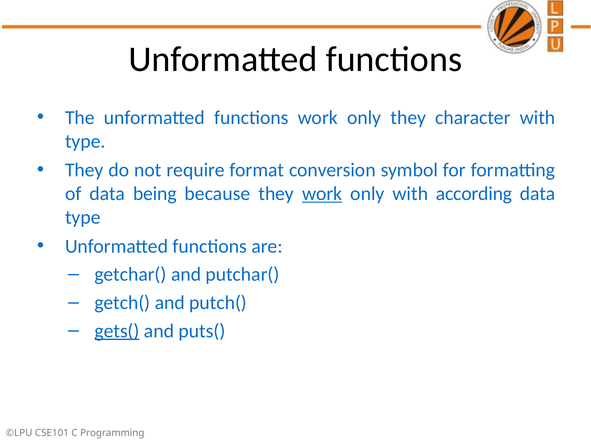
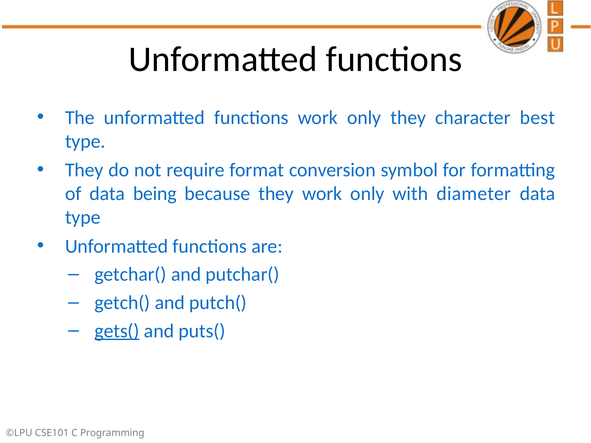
character with: with -> best
work at (322, 194) underline: present -> none
according: according -> diameter
